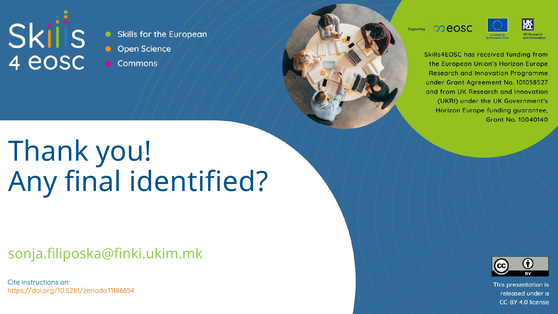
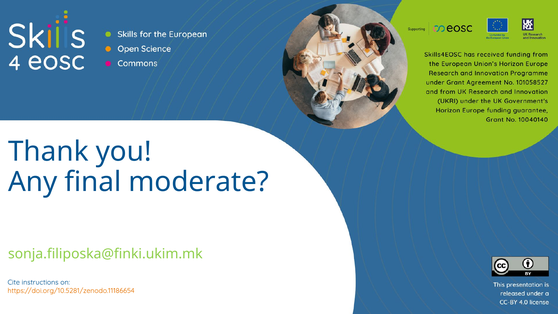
identified: identified -> moderate
